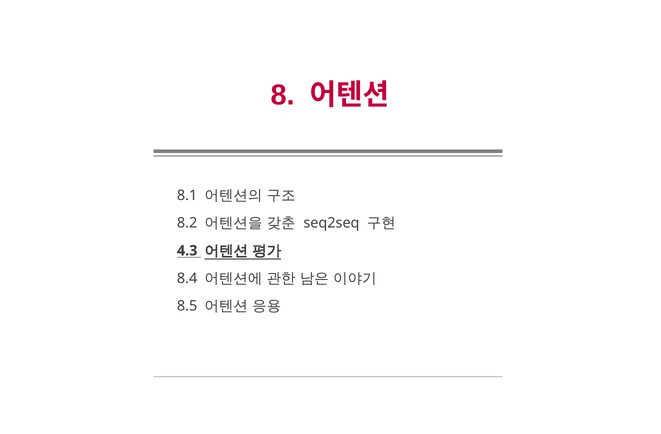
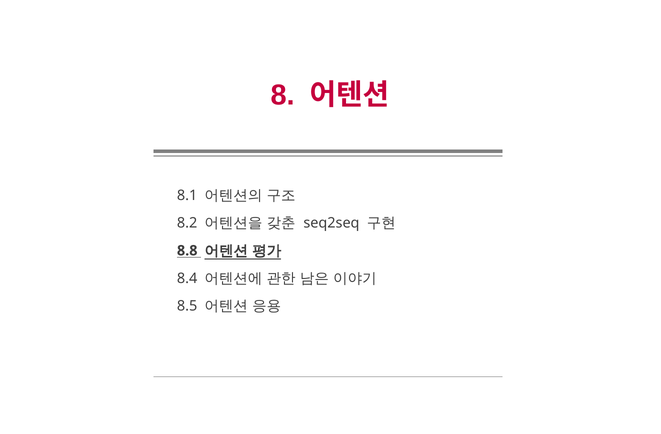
4.3: 4.3 -> 8.8
